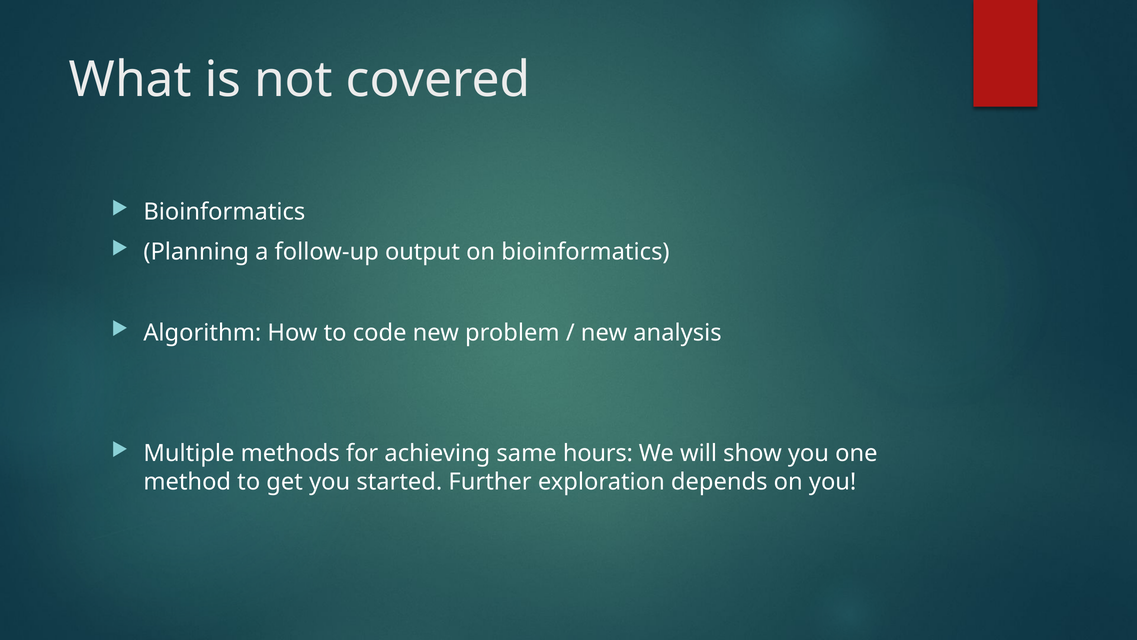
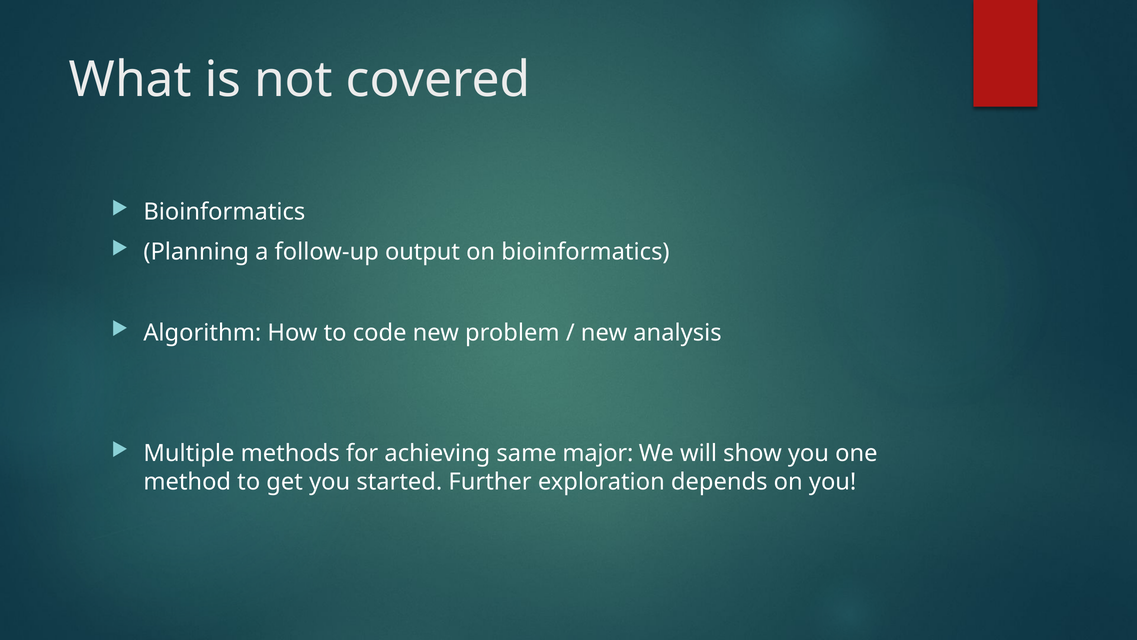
hours: hours -> major
